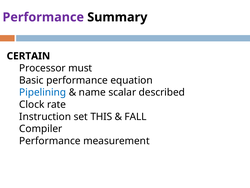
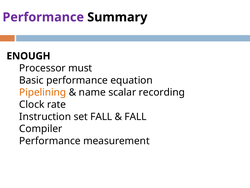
CERTAIN: CERTAIN -> ENOUGH
Pipelining colour: blue -> orange
described: described -> recording
set THIS: THIS -> FALL
